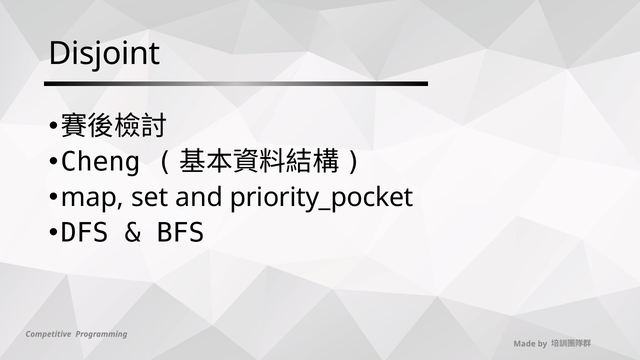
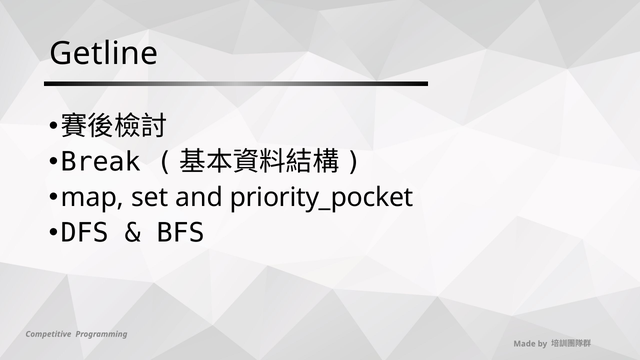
Disjoint: Disjoint -> Getline
Cheng: Cheng -> Break
